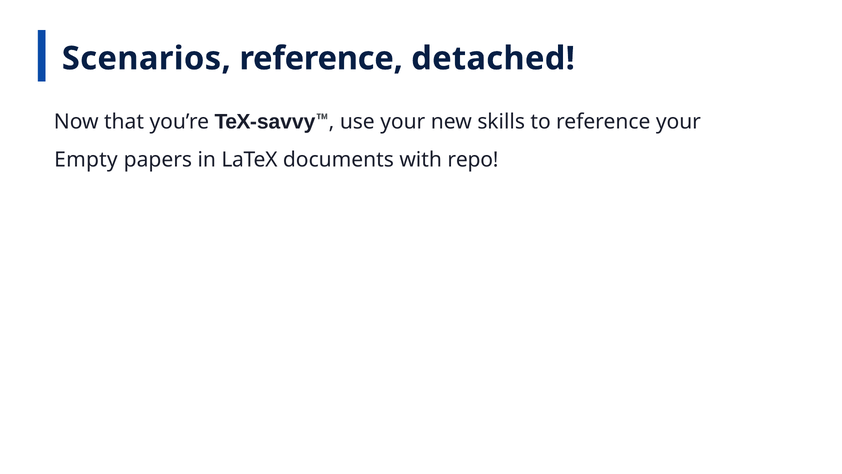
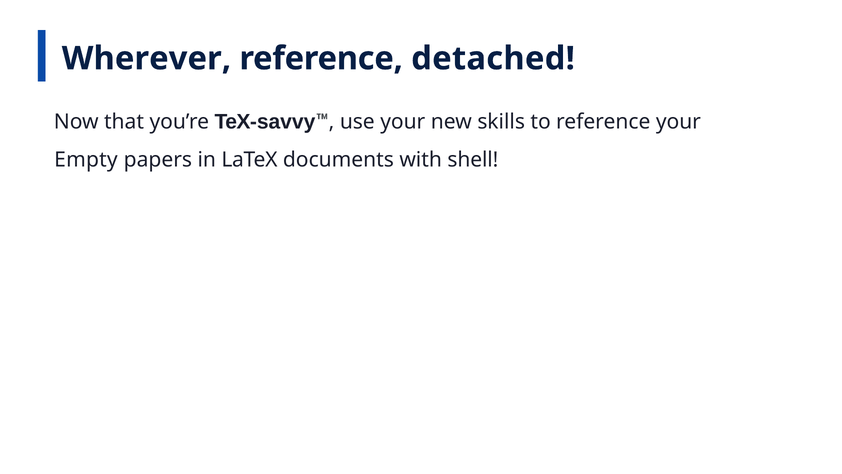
Scenarios: Scenarios -> Wherever
repo: repo -> shell
